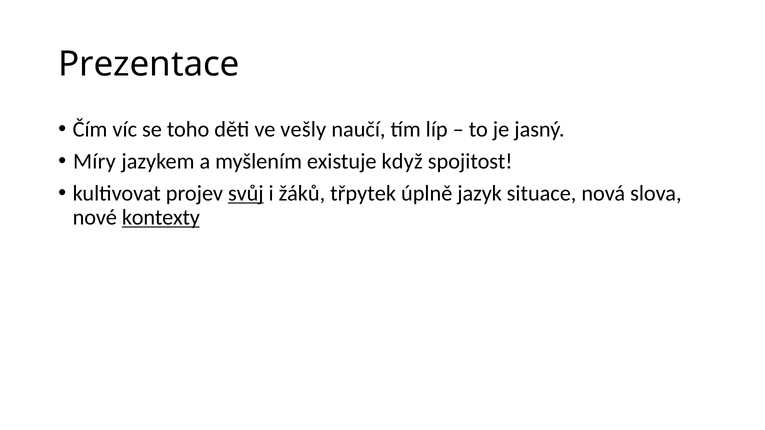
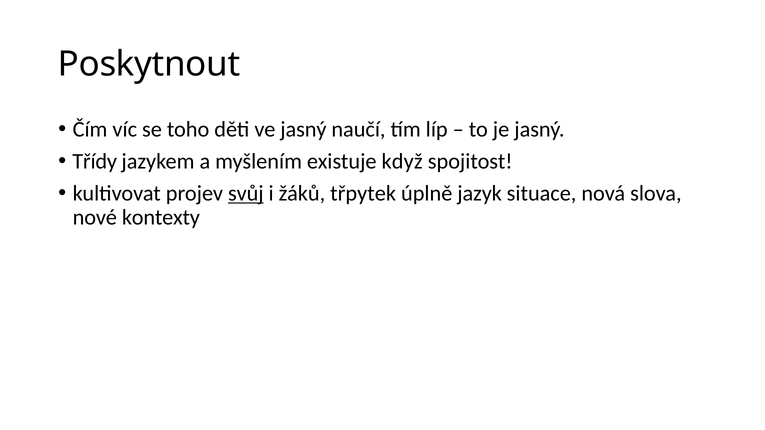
Prezentace: Prezentace -> Poskytnout
ve vešly: vešly -> jasný
Míry: Míry -> Třídy
kontexty underline: present -> none
